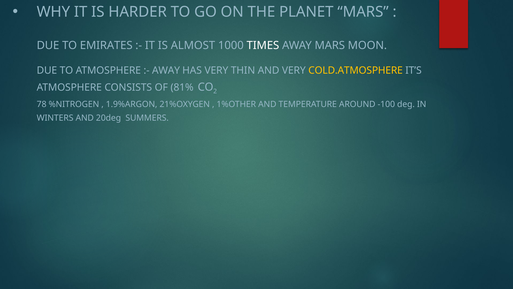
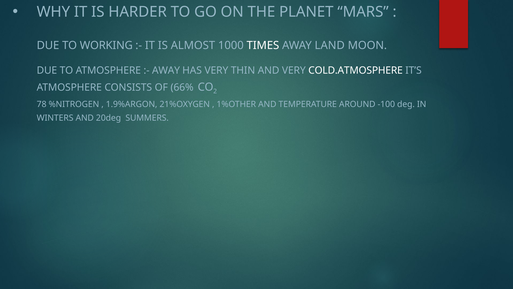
EMIRATES: EMIRATES -> WORKING
AWAY MARS: MARS -> LAND
COLD.ATMOSPHERE colour: yellow -> white
81%: 81% -> 66%
